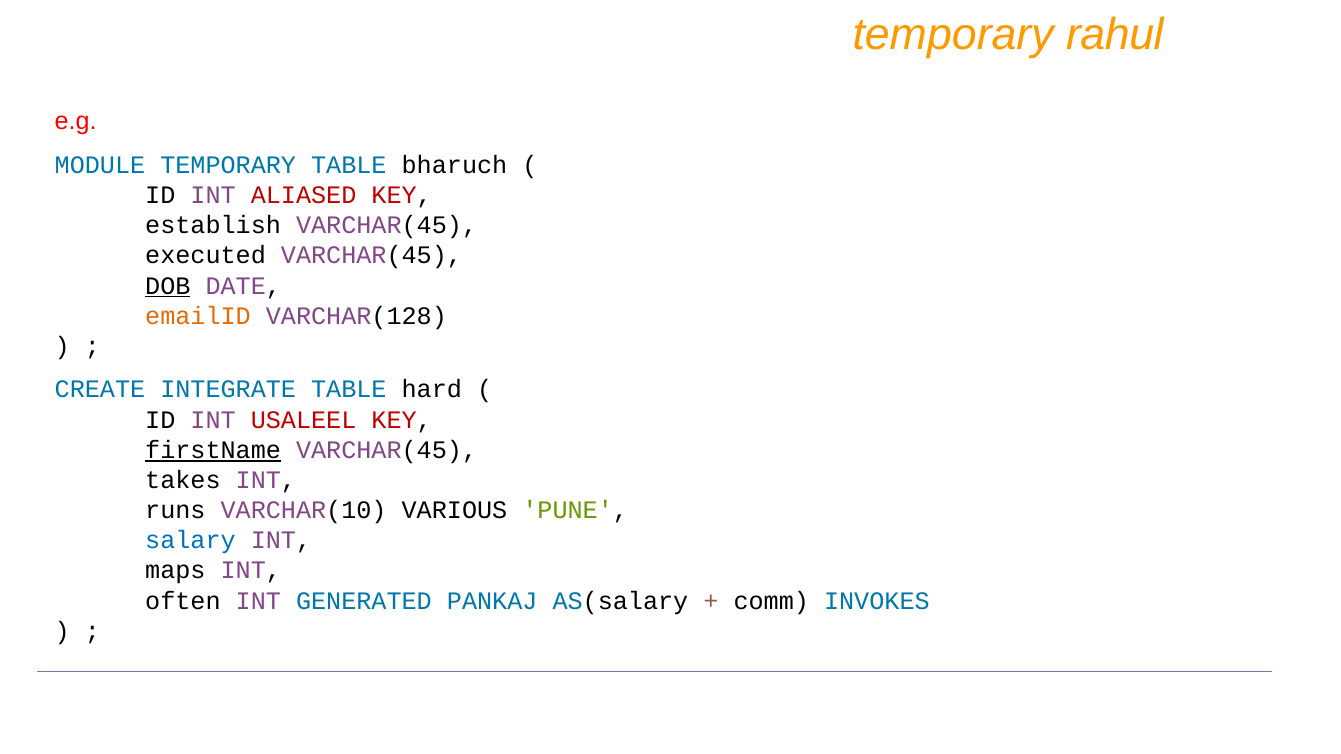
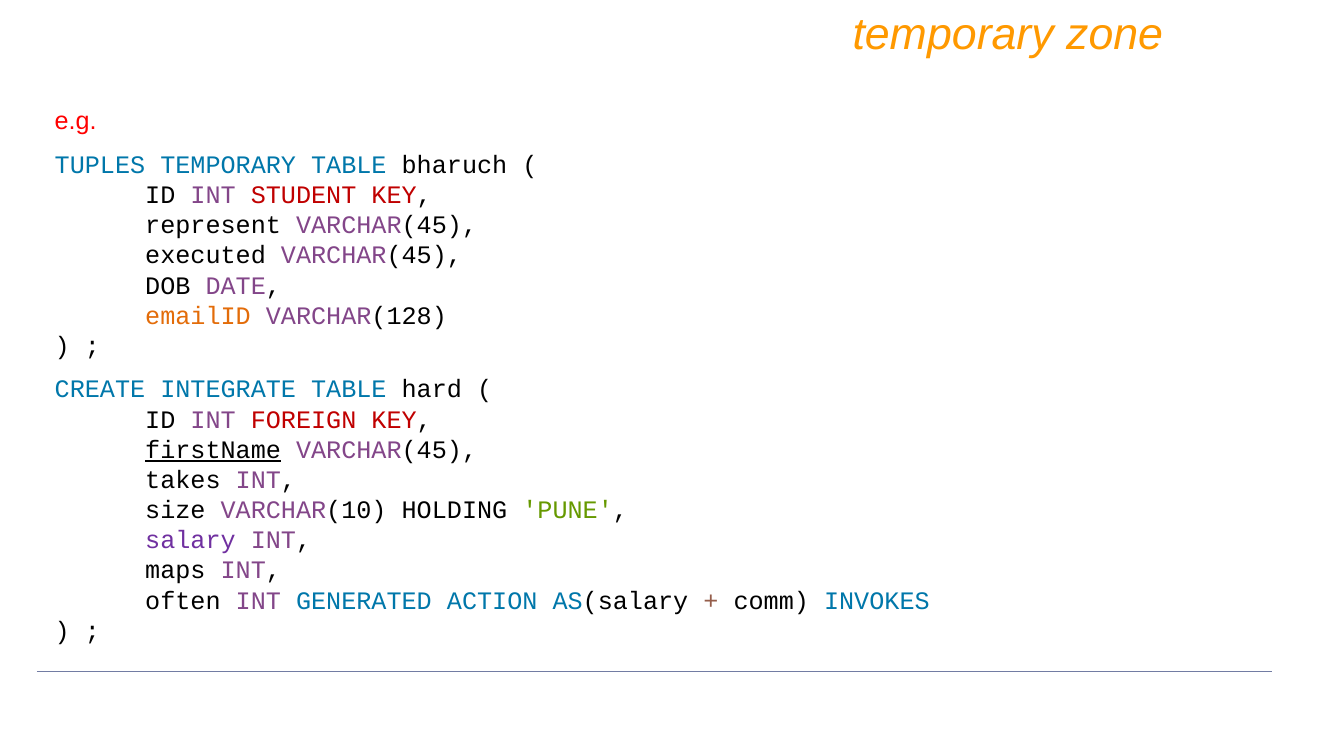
rahul: rahul -> zone
MODULE: MODULE -> TUPLES
ALIASED: ALIASED -> STUDENT
establish: establish -> represent
DOB underline: present -> none
USALEEL: USALEEL -> FOREIGN
runs: runs -> size
VARIOUS: VARIOUS -> HOLDING
salary colour: blue -> purple
PANKAJ: PANKAJ -> ACTION
